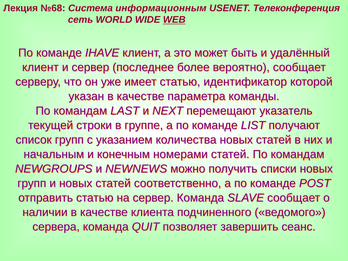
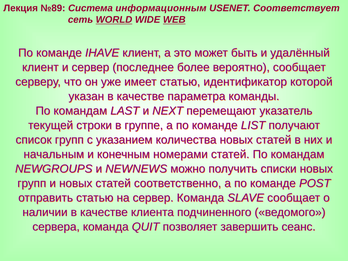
№68: №68 -> №89
Телеконференция: Телеконференция -> Соответствует
WORLD underline: none -> present
